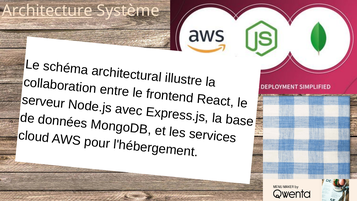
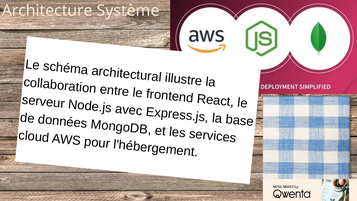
Architecture underline: present -> none
